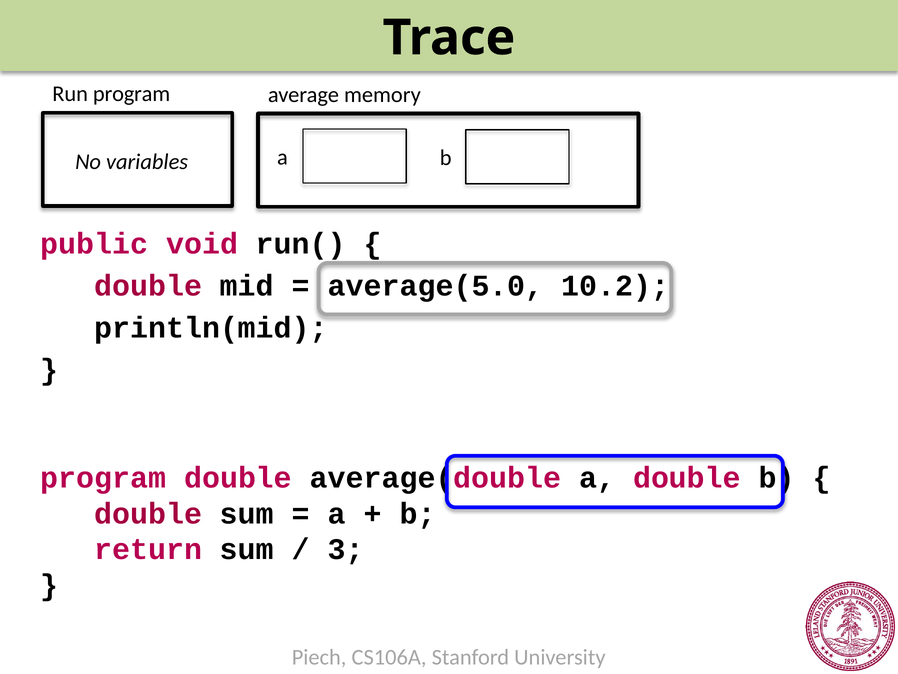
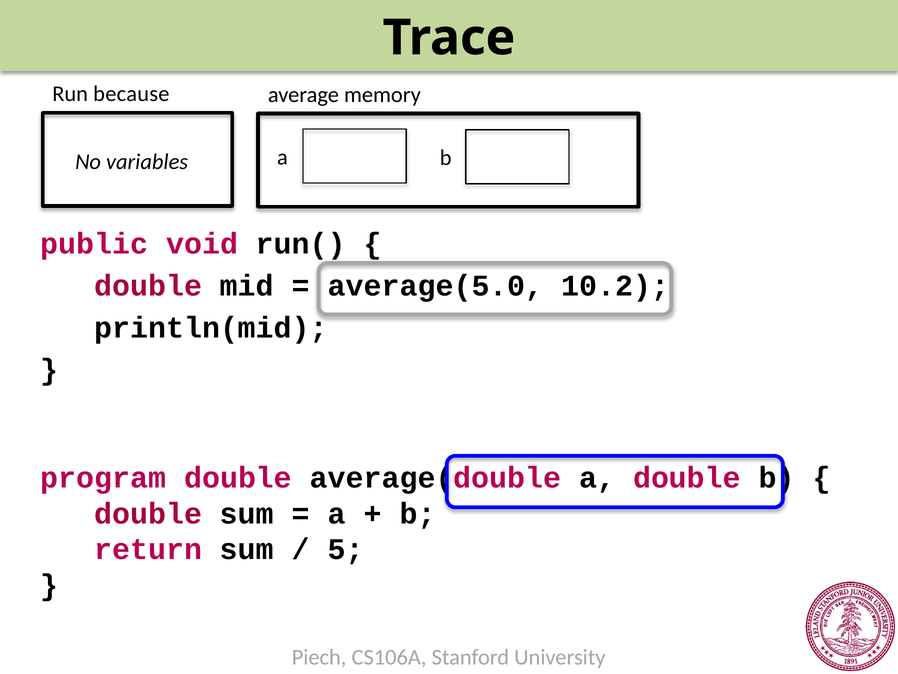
Run program: program -> because
3: 3 -> 5
